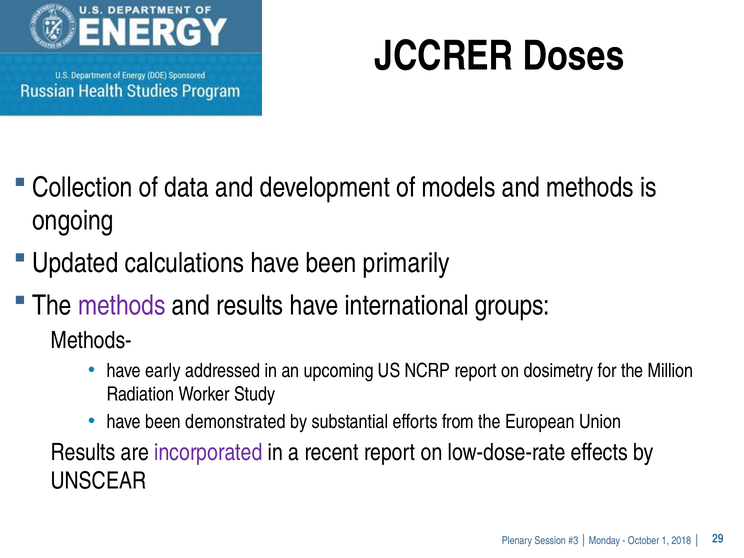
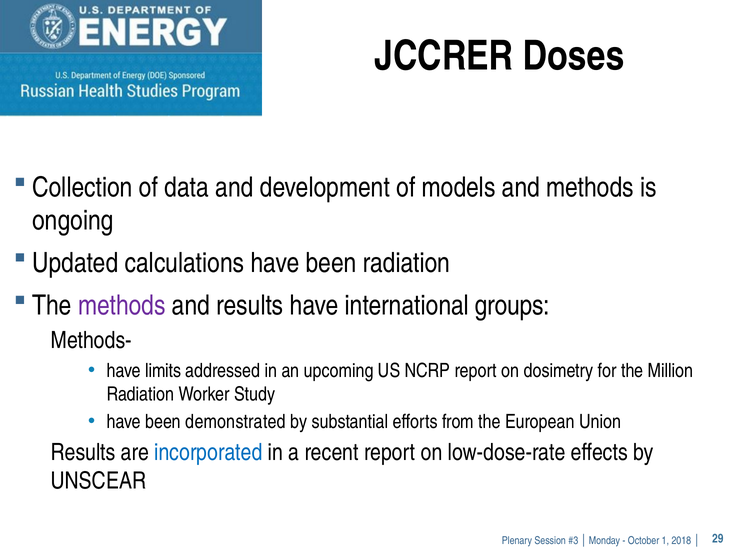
been primarily: primarily -> radiation
early: early -> limits
incorporated colour: purple -> blue
